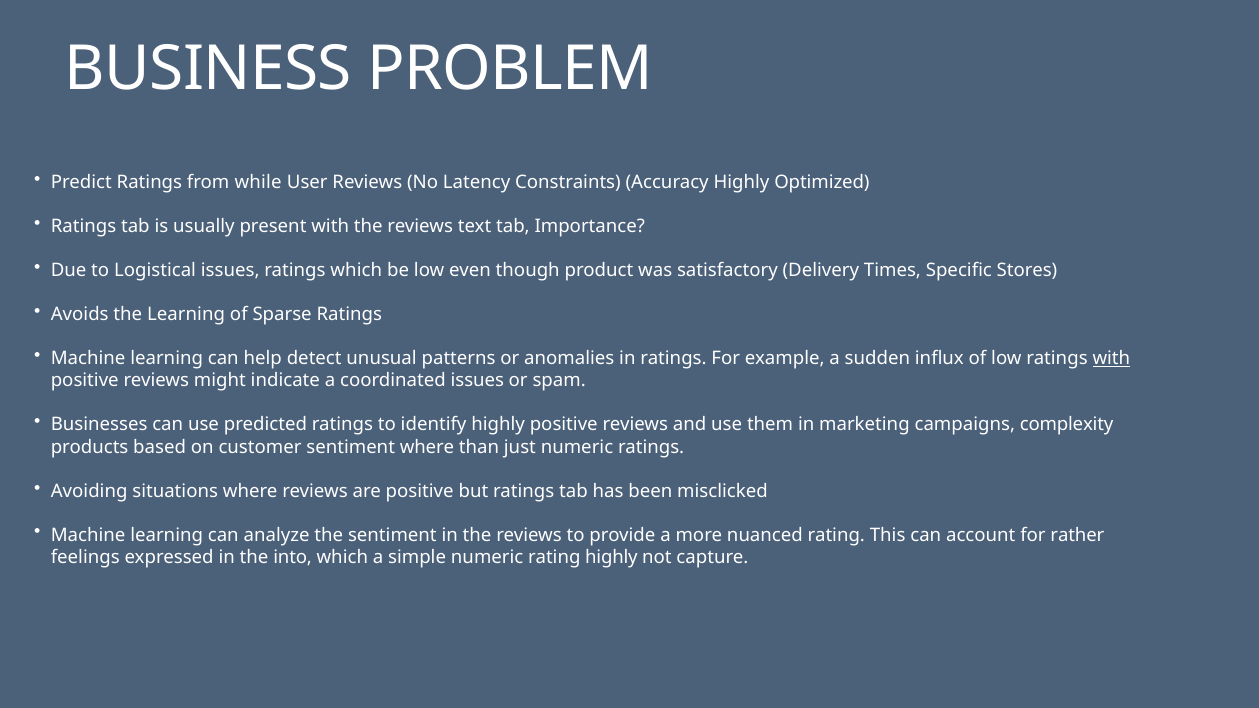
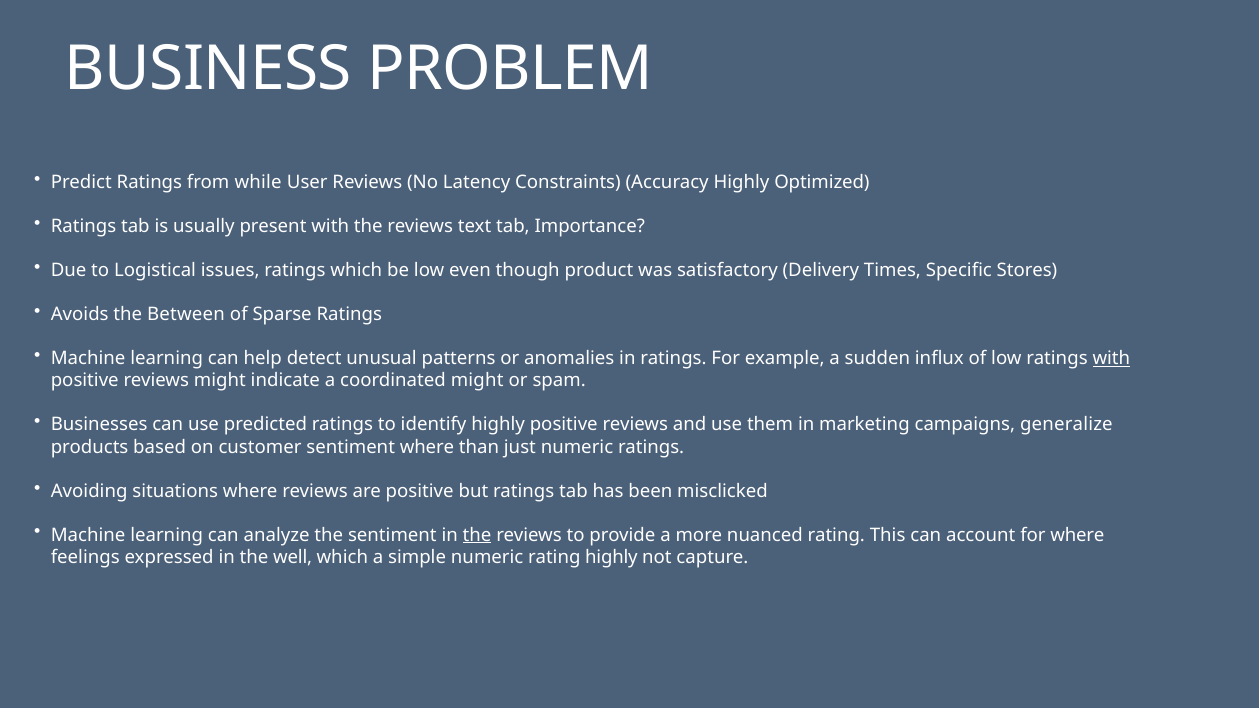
the Learning: Learning -> Between
coordinated issues: issues -> might
complexity: complexity -> generalize
the at (477, 535) underline: none -> present
for rather: rather -> where
into: into -> well
